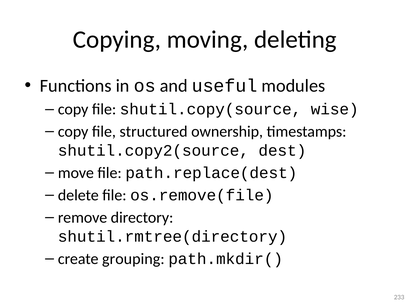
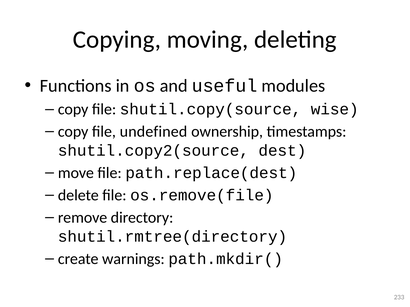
structured: structured -> undefined
grouping: grouping -> warnings
